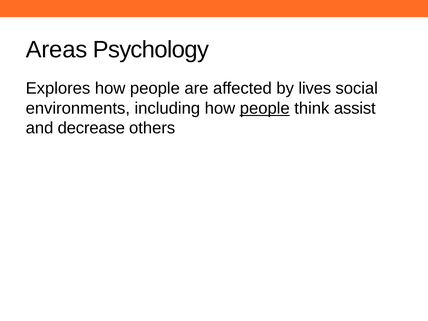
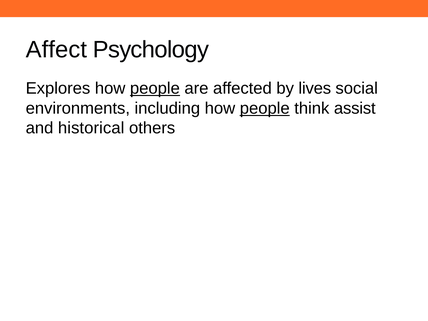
Areas: Areas -> Affect
people at (155, 88) underline: none -> present
decrease: decrease -> historical
